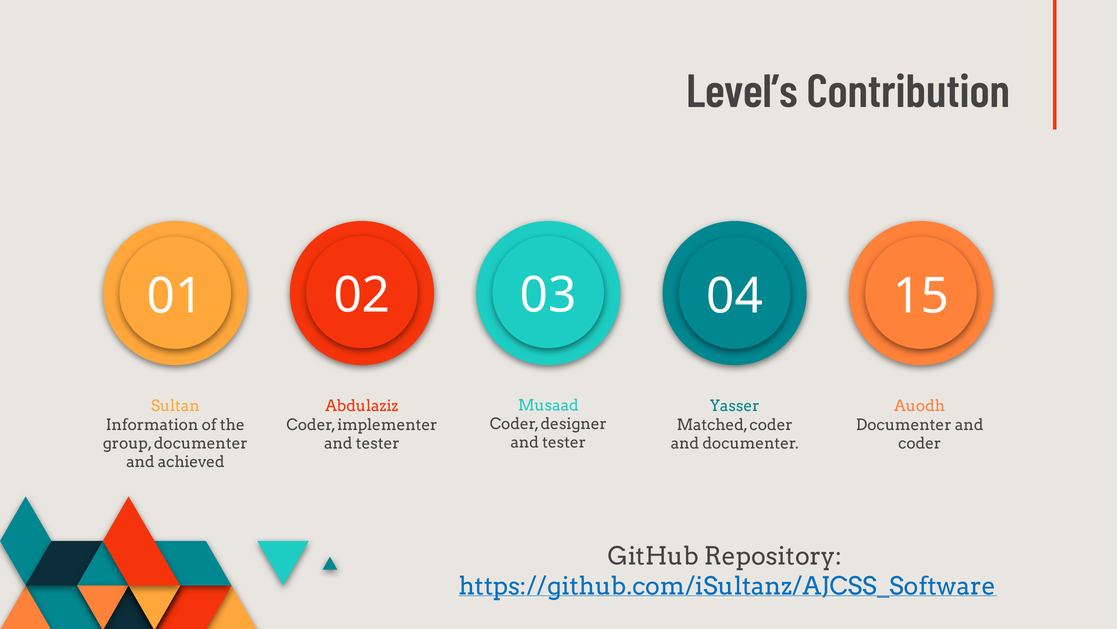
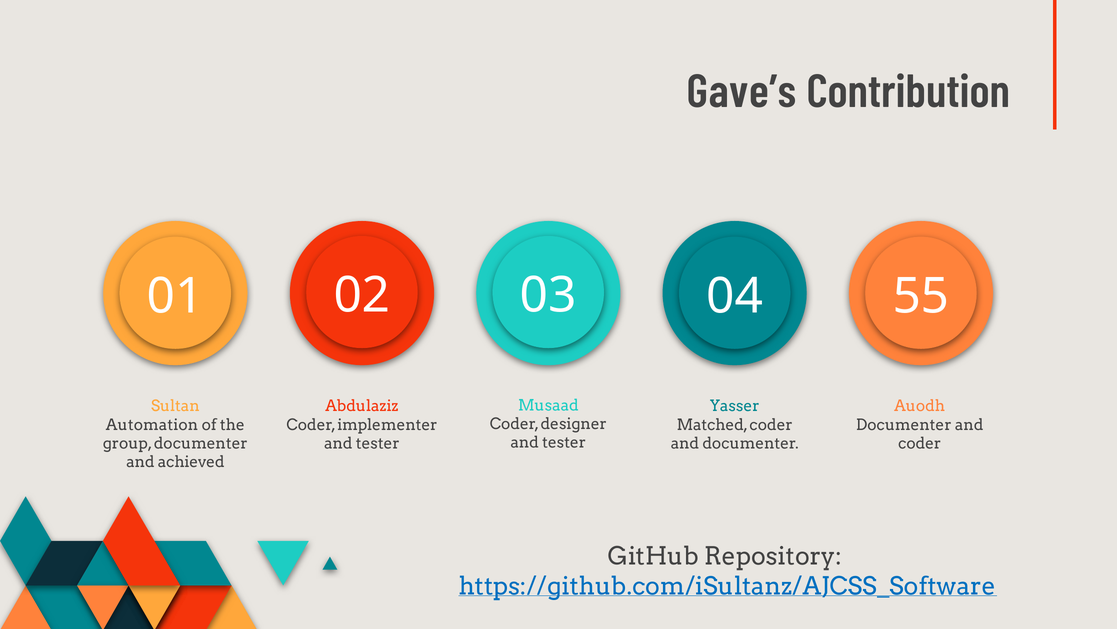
Level’s: Level’s -> Gave’s
15: 15 -> 55
Information: Information -> Automation
